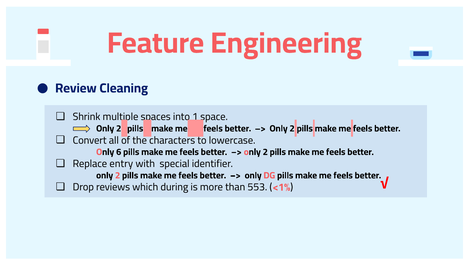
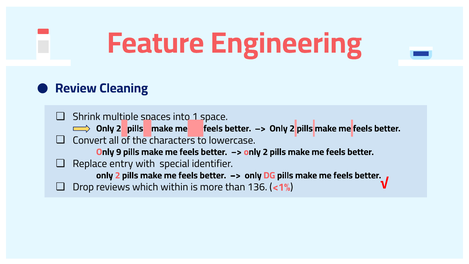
6: 6 -> 9
during: during -> within
553: 553 -> 136
